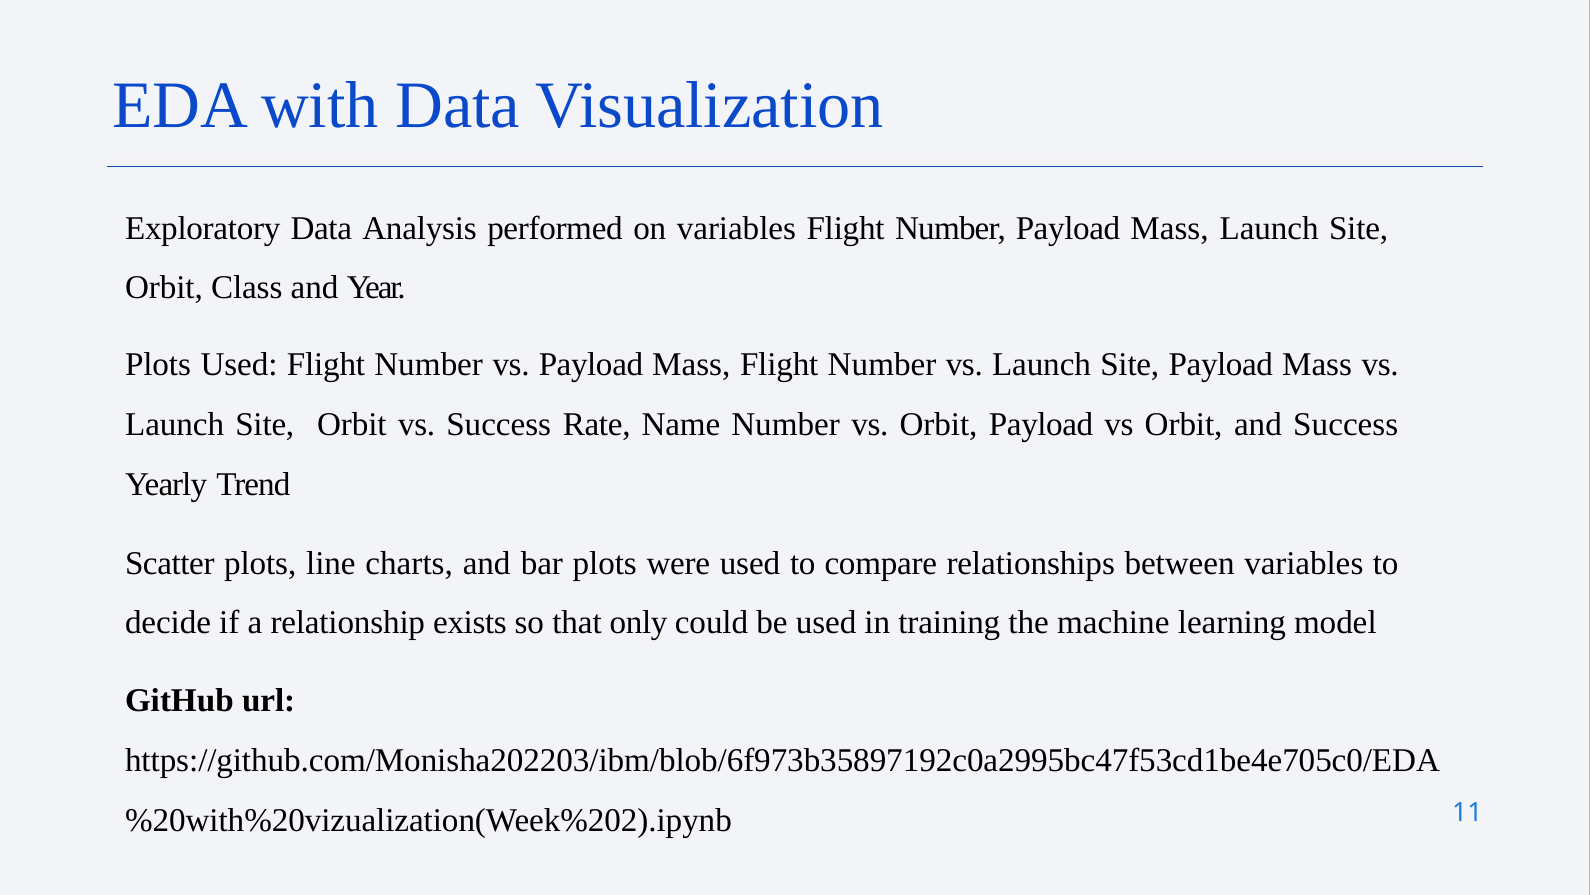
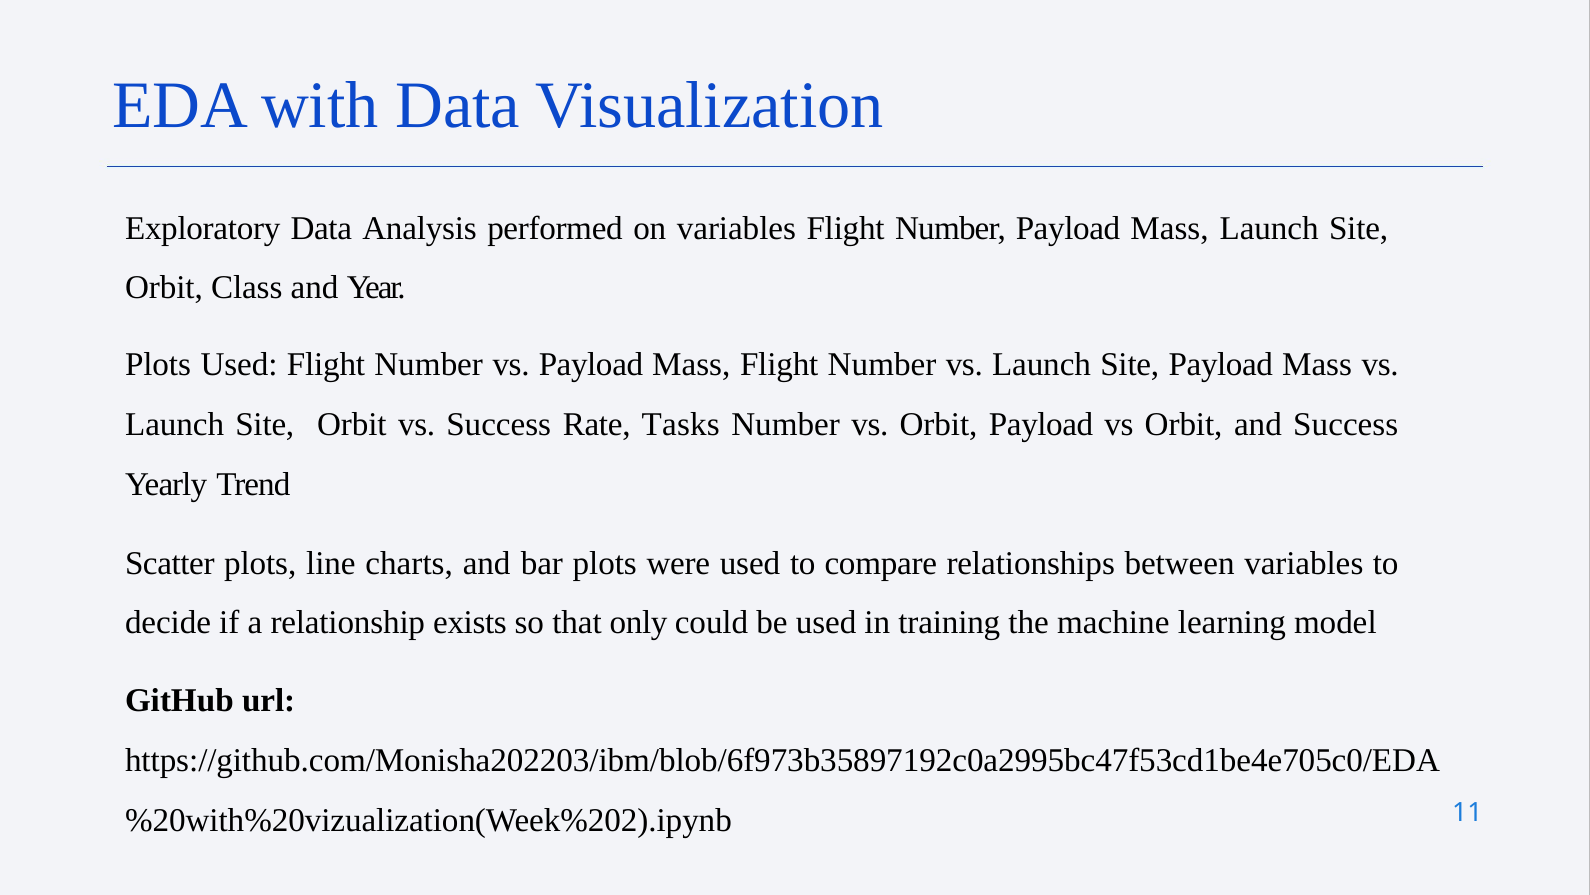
Name: Name -> Tasks
